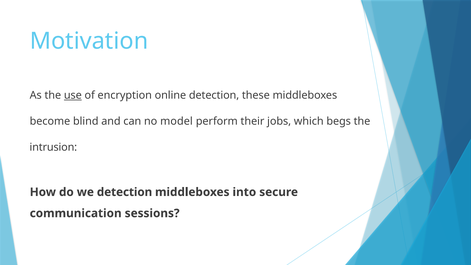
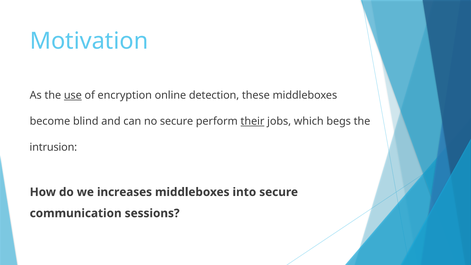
no model: model -> secure
their underline: none -> present
we detection: detection -> increases
